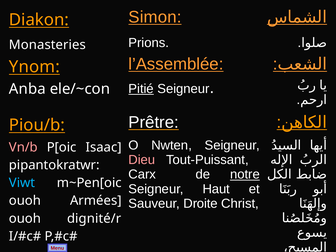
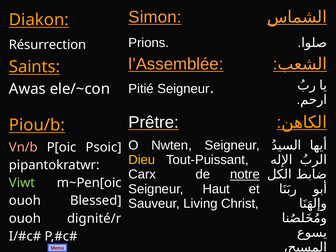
Monasteries: Monasteries -> Résurrection
Ynom: Ynom -> Saints
Anba: Anba -> Awas
Pitié underline: present -> none
Isaac: Isaac -> Psoic
Dieu colour: pink -> yellow
Viwt colour: light blue -> light green
Armées: Armées -> Blessed
Droite: Droite -> Living
